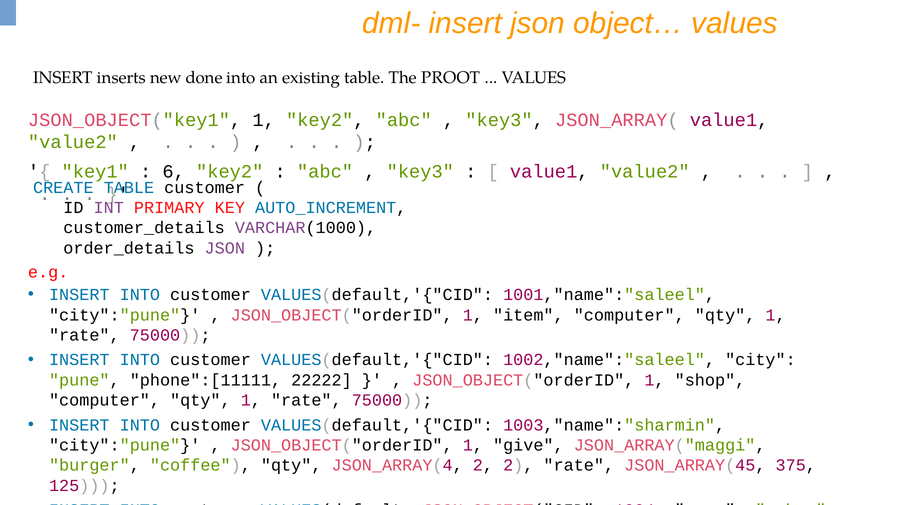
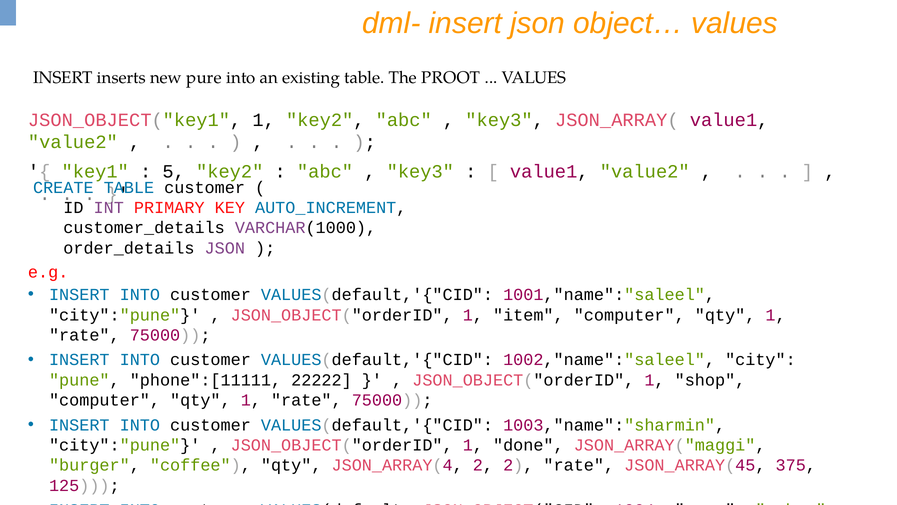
done: done -> pure
6: 6 -> 5
give: give -> done
